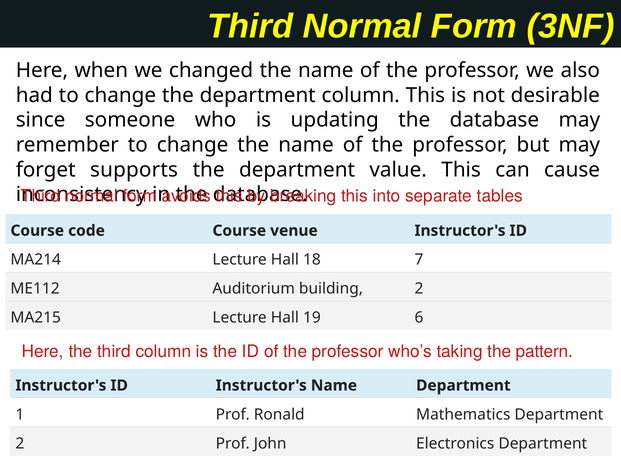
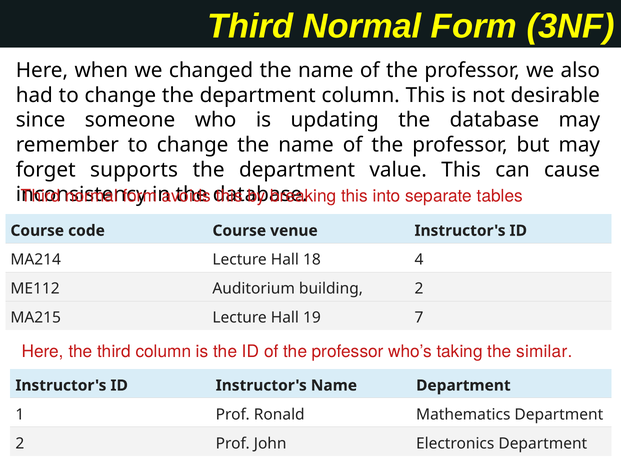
7: 7 -> 4
6: 6 -> 7
pattern: pattern -> similar
